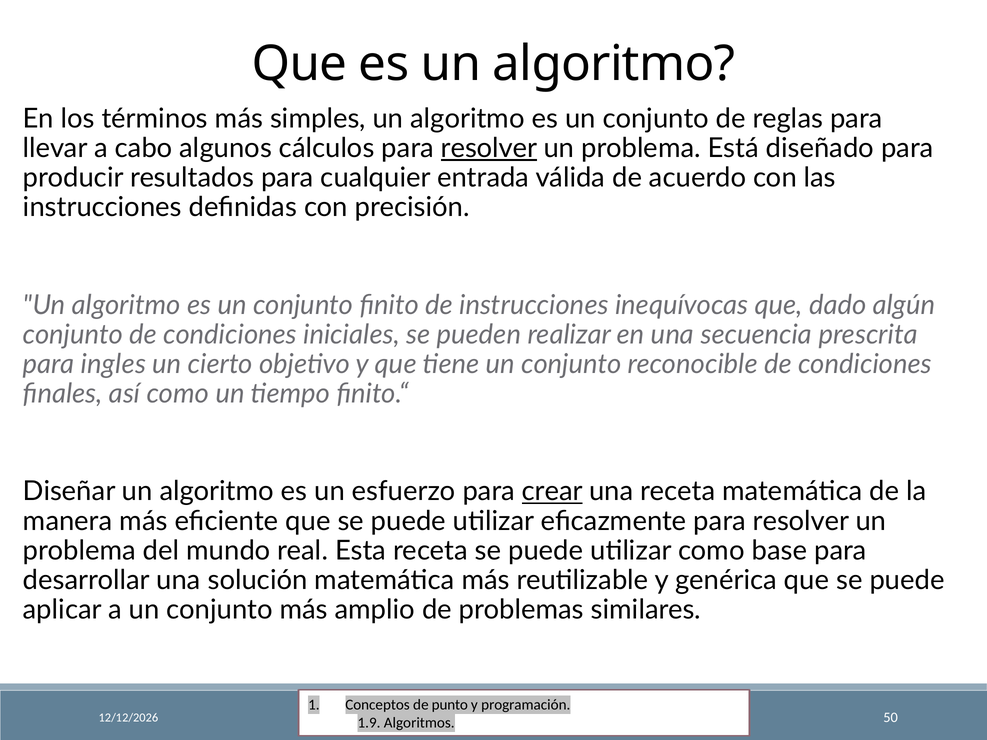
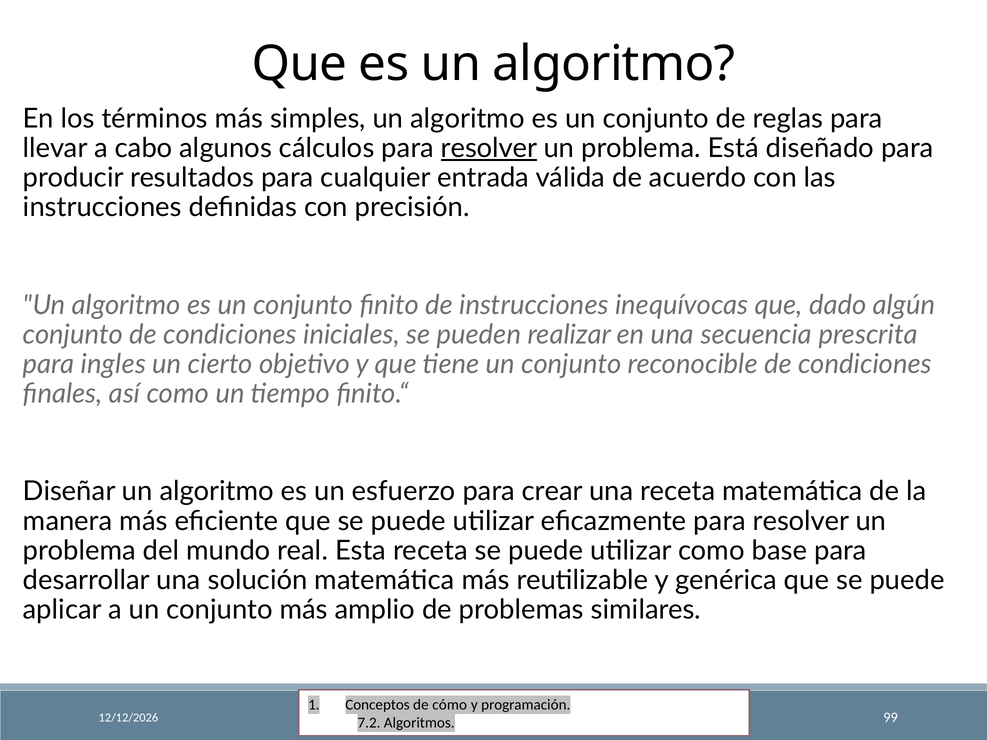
crear underline: present -> none
punto: punto -> cómo
50: 50 -> 99
1.9: 1.9 -> 7.2
